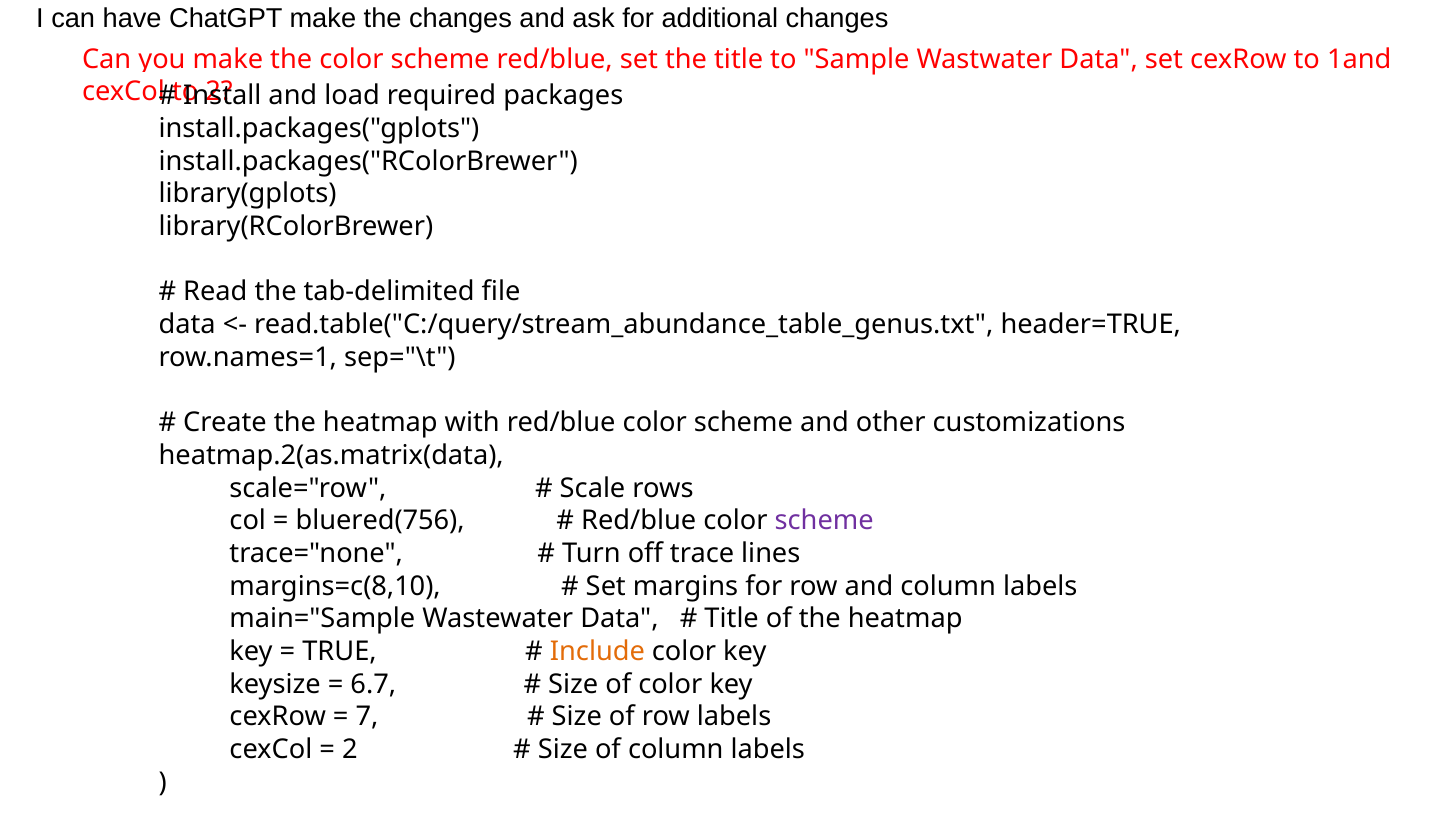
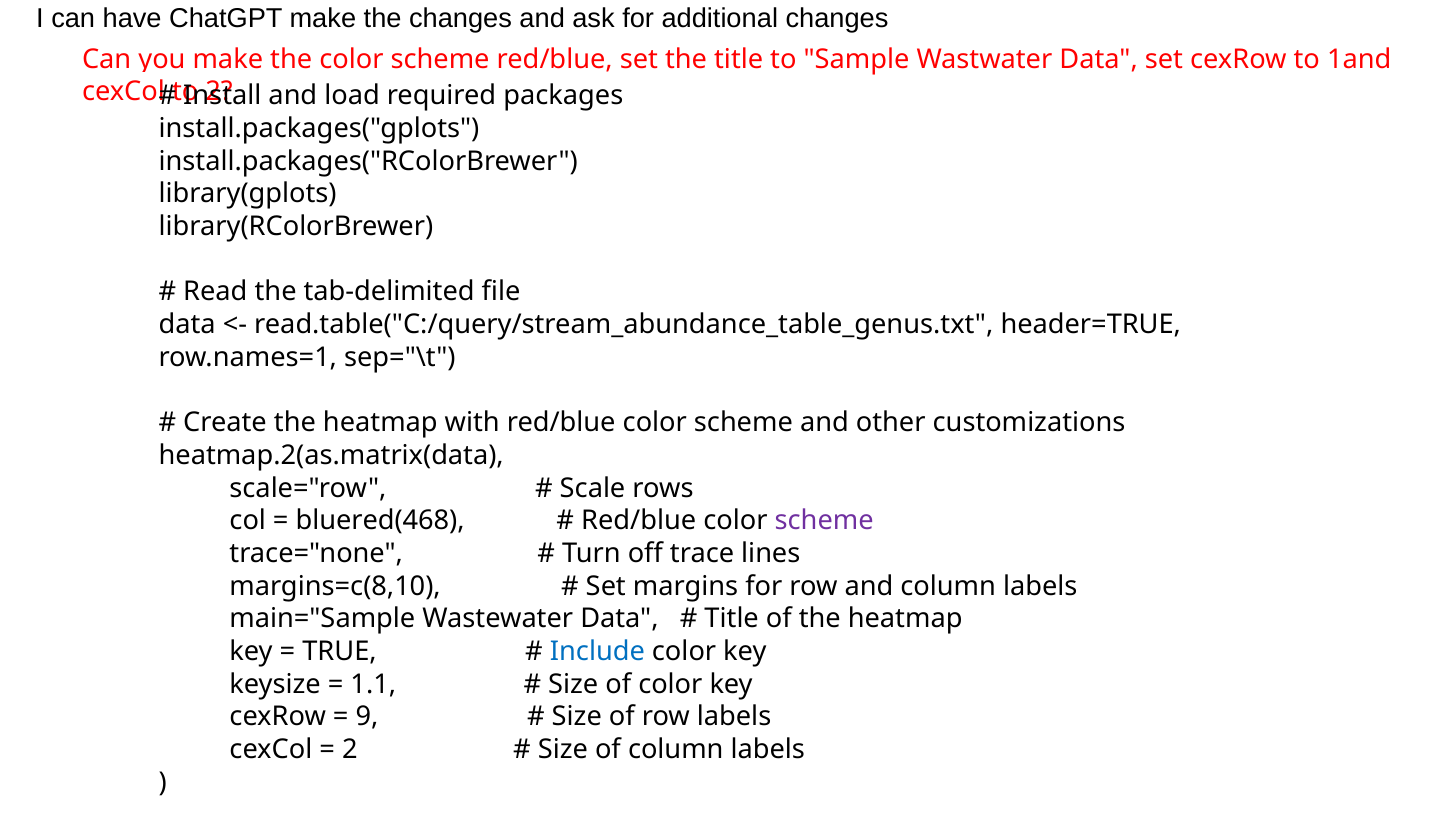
bluered(756: bluered(756 -> bluered(468
Include colour: orange -> blue
6.7: 6.7 -> 1.1
7: 7 -> 9
